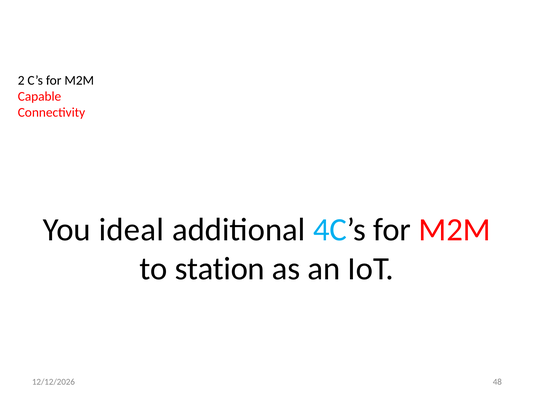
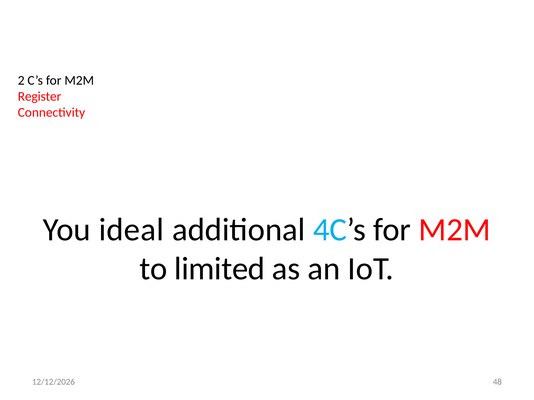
Capable: Capable -> Register
station: station -> limited
